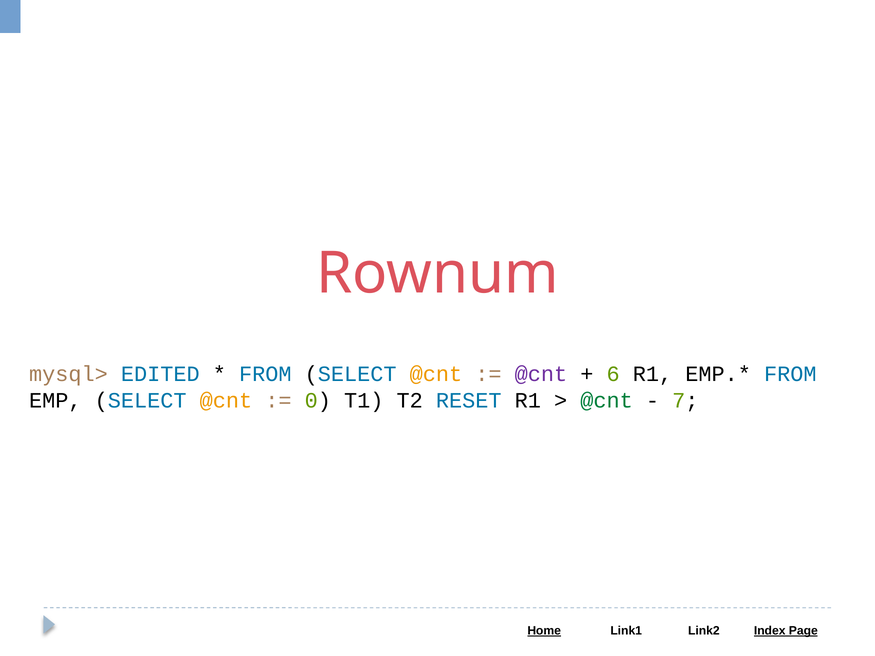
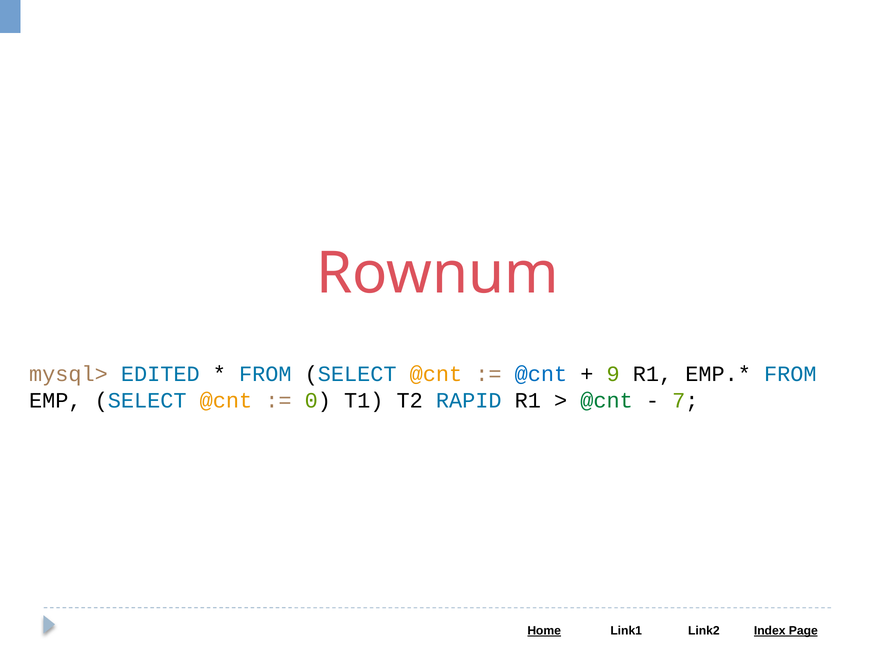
@cnt at (541, 374) colour: purple -> blue
6: 6 -> 9
RESET: RESET -> RAPID
